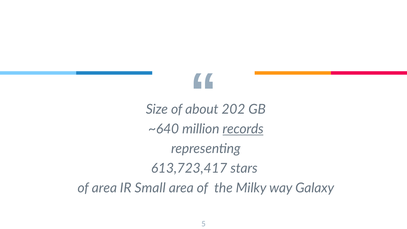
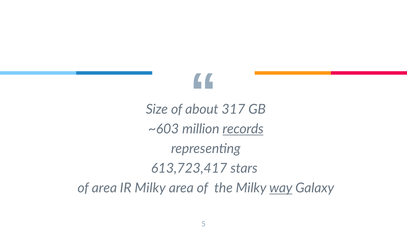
202: 202 -> 317
~640: ~640 -> ~603
IR Small: Small -> Milky
way underline: none -> present
